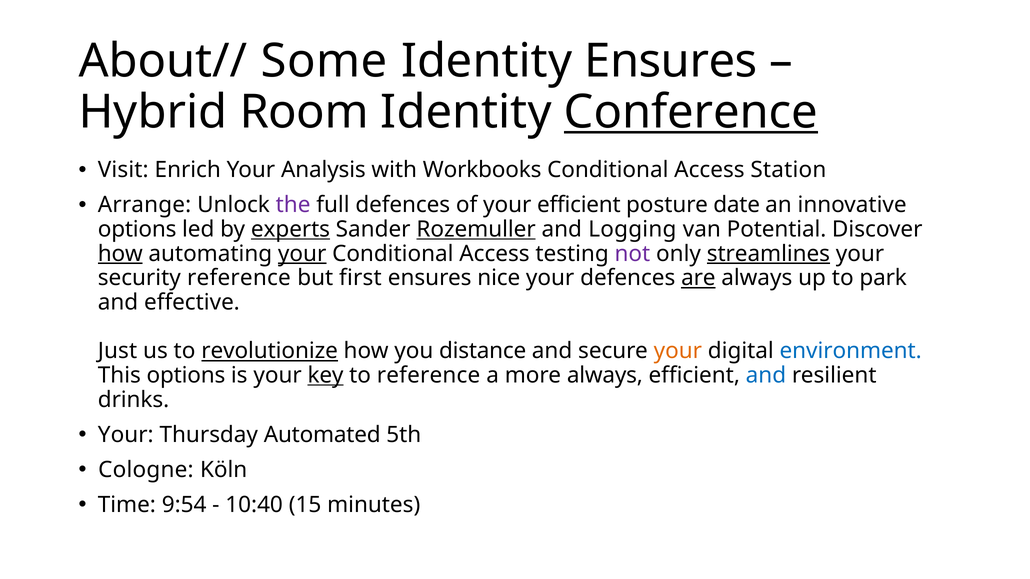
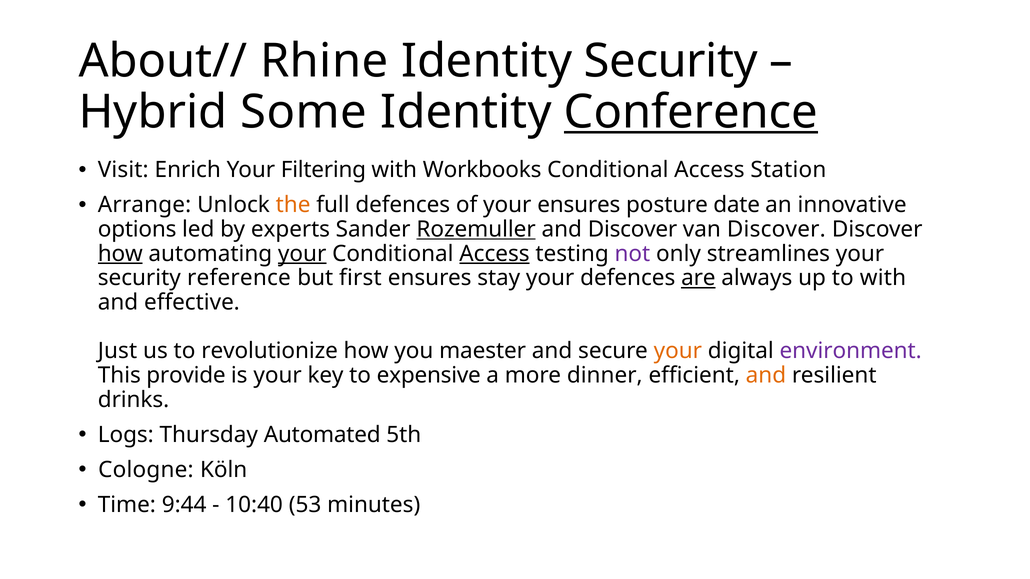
Some: Some -> Rhine
Identity Ensures: Ensures -> Security
Room: Room -> Some
Analysis: Analysis -> Filtering
the colour: purple -> orange
your efficient: efficient -> ensures
experts underline: present -> none
and Logging: Logging -> Discover
van Potential: Potential -> Discover
Access at (494, 254) underline: none -> present
streamlines underline: present -> none
nice: nice -> stay
to park: park -> with
revolutionize underline: present -> none
distance: distance -> maester
environment colour: blue -> purple
This options: options -> provide
key underline: present -> none
to reference: reference -> expensive
more always: always -> dinner
and at (766, 375) colour: blue -> orange
Your at (126, 435): Your -> Logs
9:54: 9:54 -> 9:44
15: 15 -> 53
